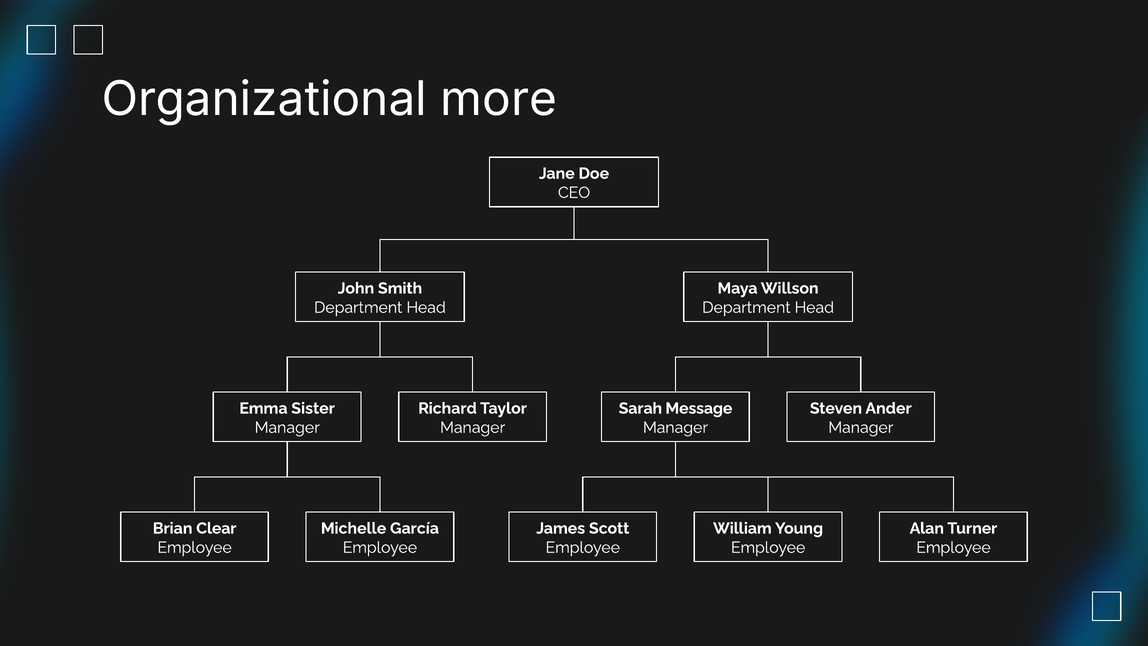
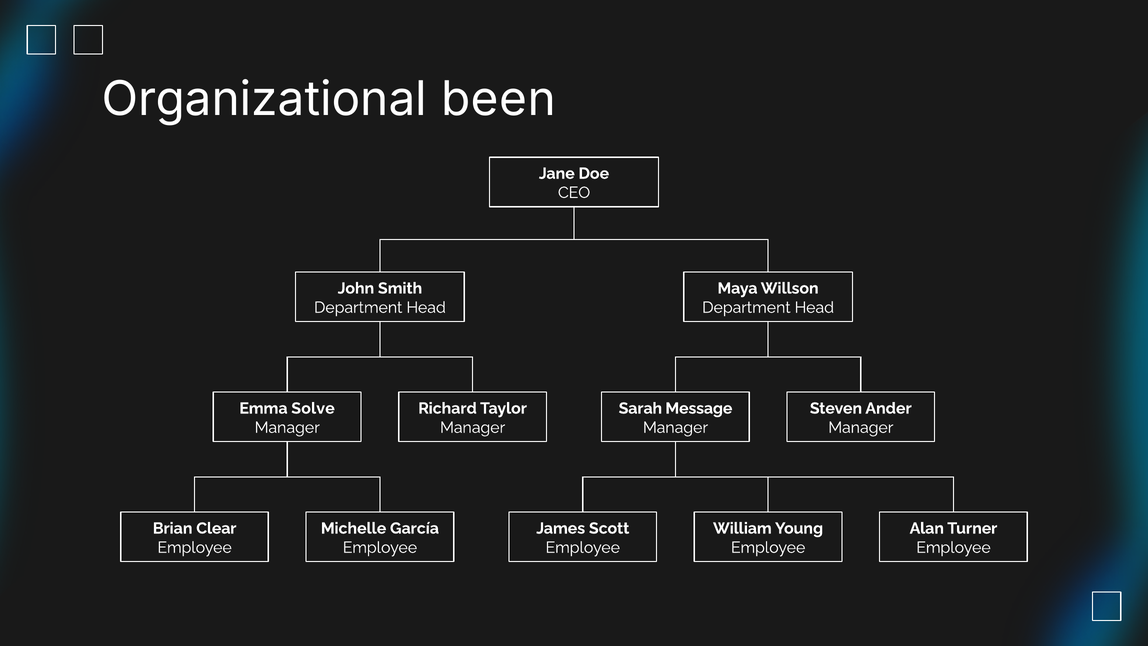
more: more -> been
Sister: Sister -> Solve
